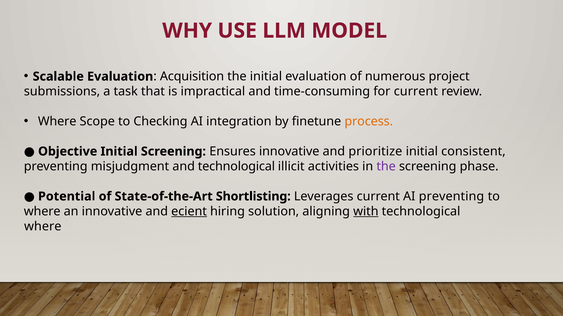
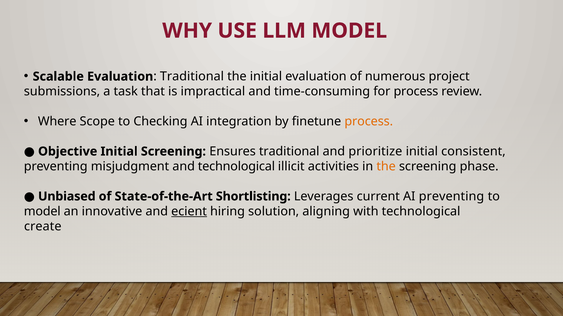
Acquisition at (192, 77): Acquisition -> Traditional
for current: current -> process
Ensures innovative: innovative -> traditional
the at (386, 167) colour: purple -> orange
Potential: Potential -> Unbiased
where at (42, 212): where -> model
with underline: present -> none
where at (43, 227): where -> create
